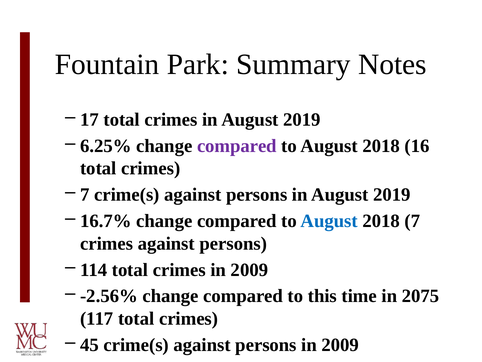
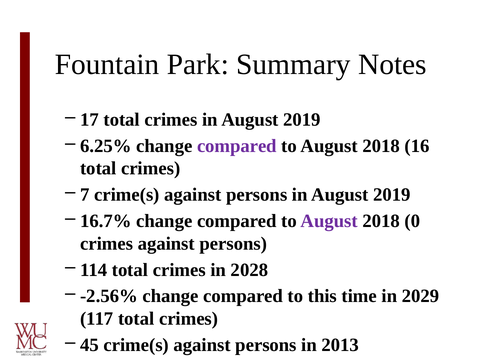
August at (329, 221) colour: blue -> purple
7: 7 -> 0
crimes in 2009: 2009 -> 2028
2075: 2075 -> 2029
persons in 2009: 2009 -> 2013
